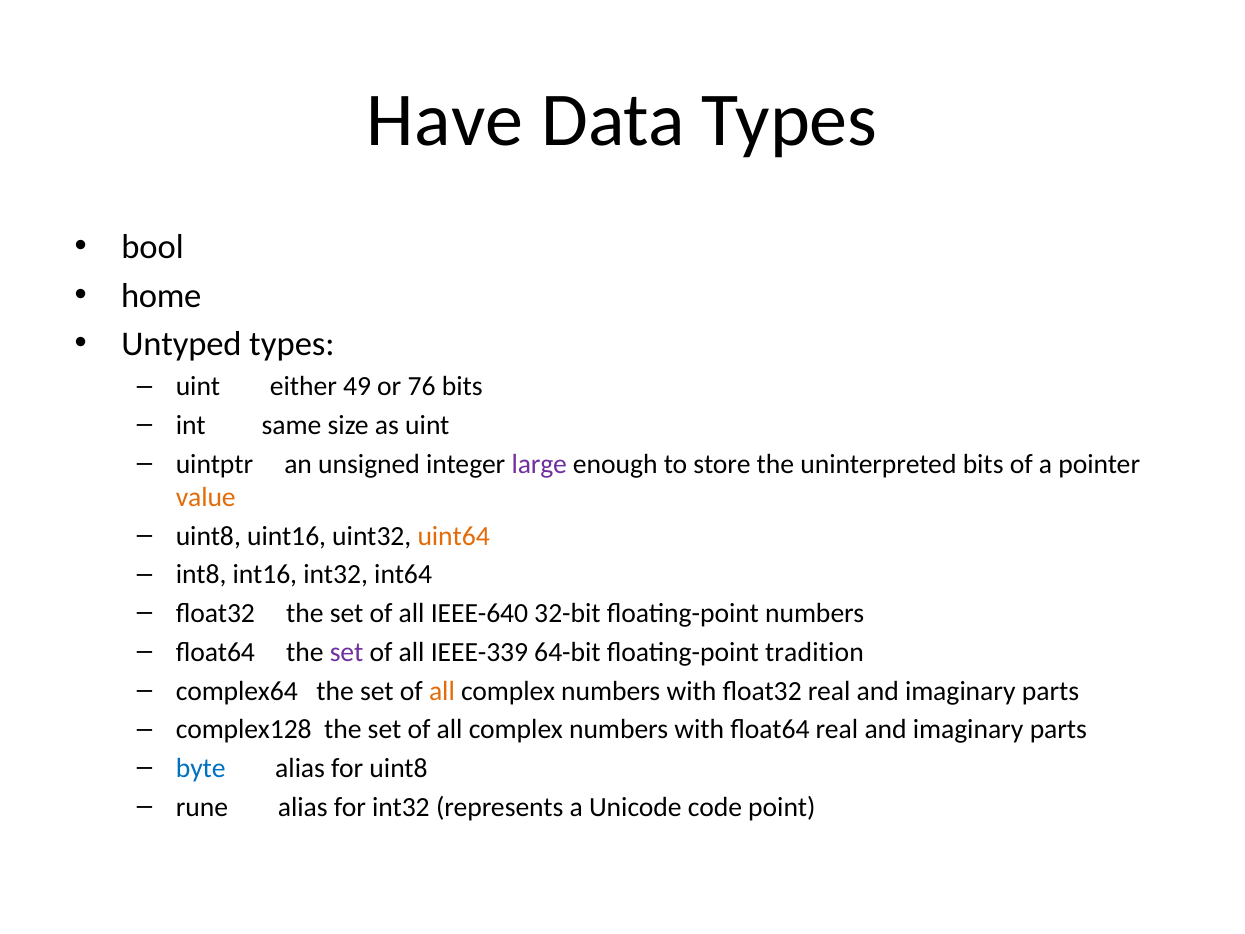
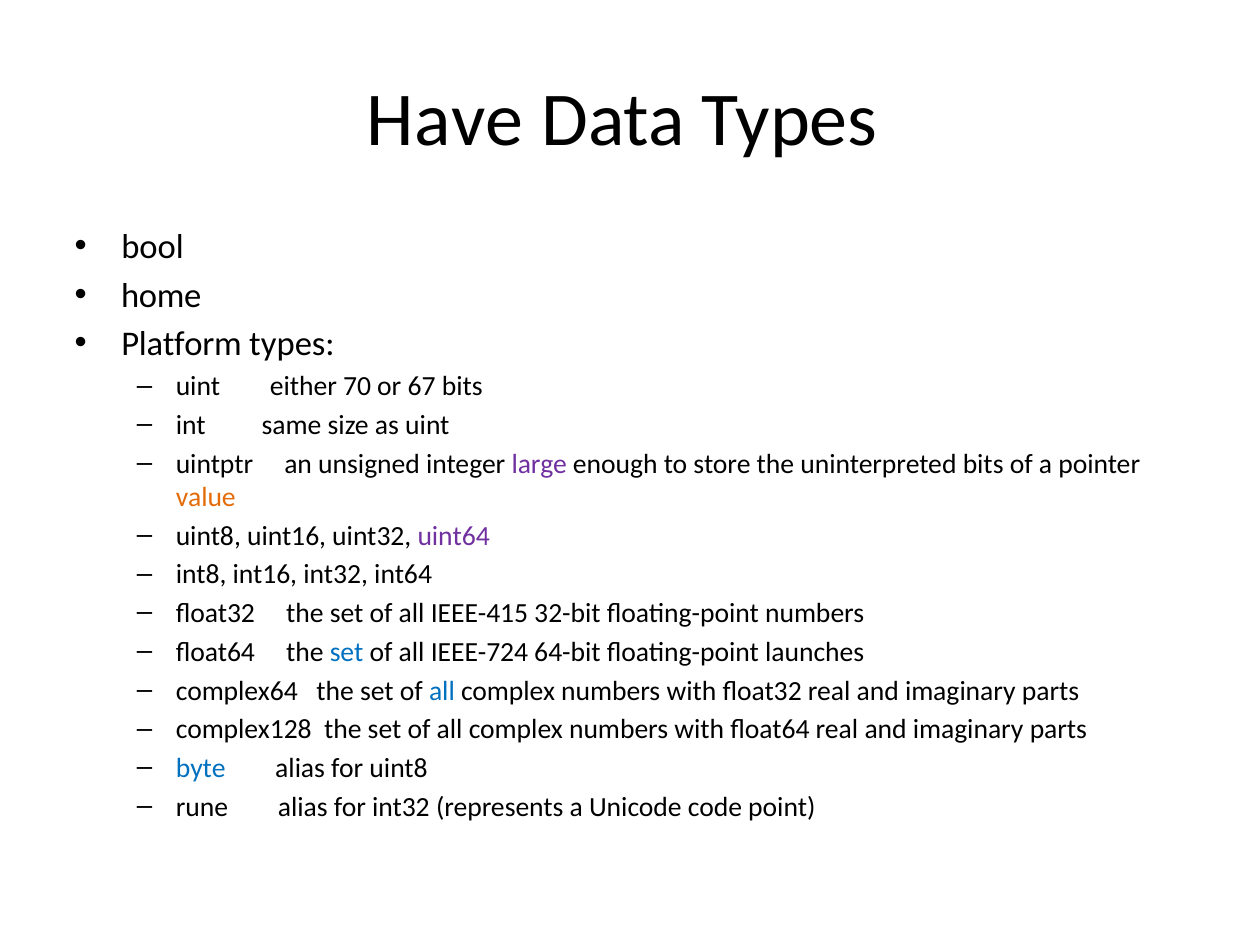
Untyped: Untyped -> Platform
49: 49 -> 70
76: 76 -> 67
uint64 colour: orange -> purple
IEEE-640: IEEE-640 -> IEEE-415
set at (347, 652) colour: purple -> blue
IEEE-339: IEEE-339 -> IEEE-724
tradition: tradition -> launches
all at (442, 691) colour: orange -> blue
